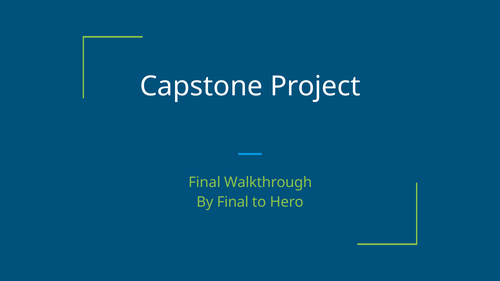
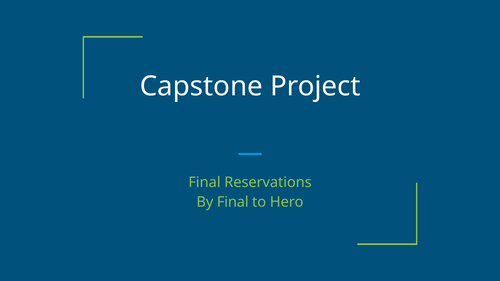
Walkthrough: Walkthrough -> Reservations
